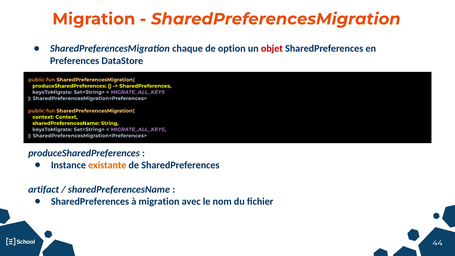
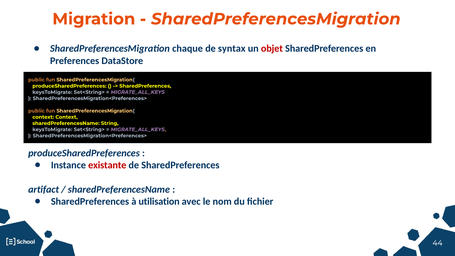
option: option -> syntax
existante colour: orange -> red
à migration: migration -> utilisation
